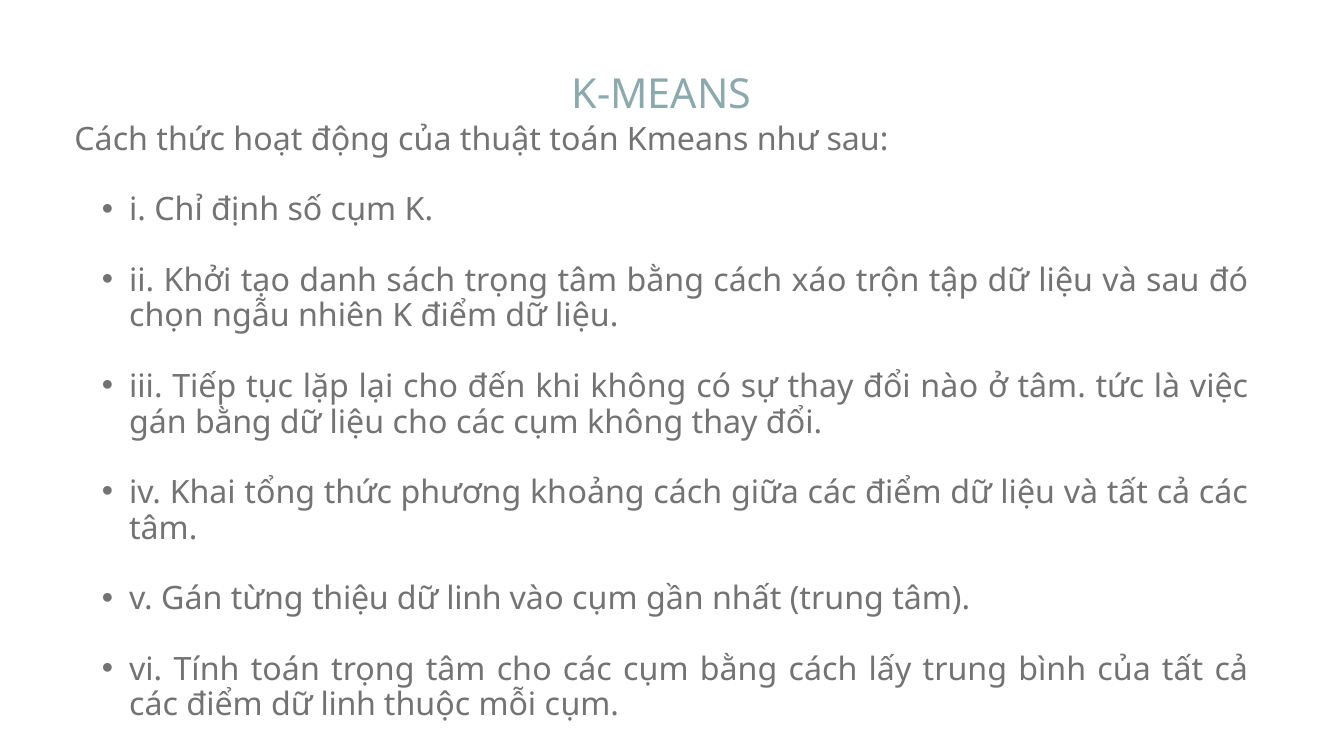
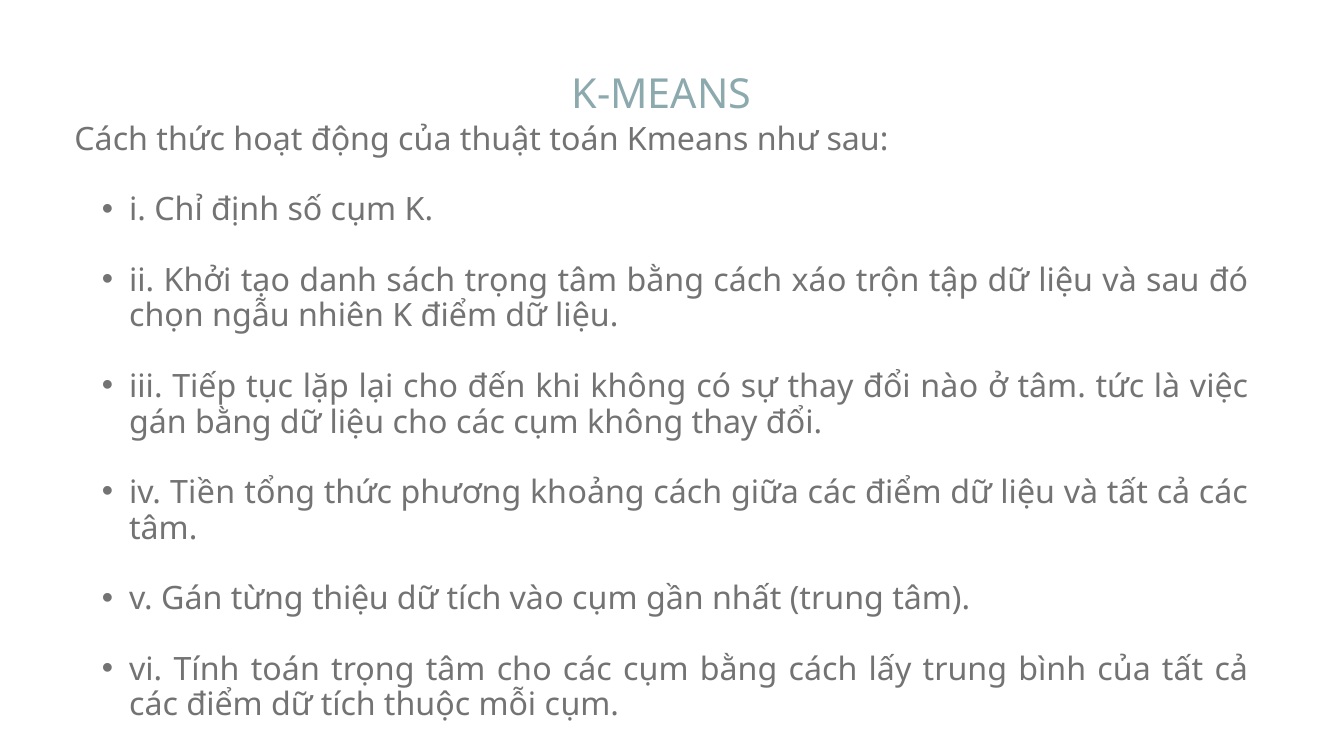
Khai: Khai -> Tiền
linh at (474, 599): linh -> tích
điểm dữ linh: linh -> tích
